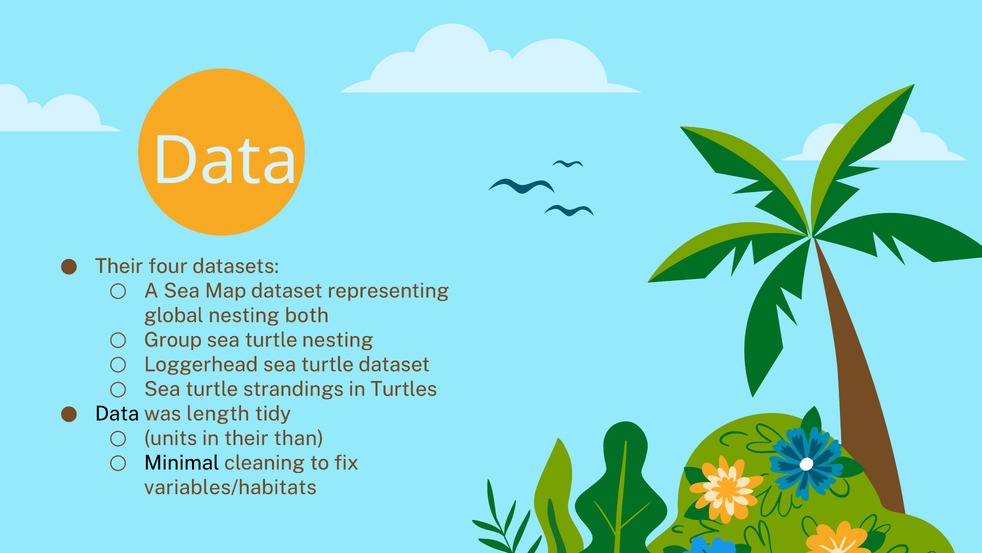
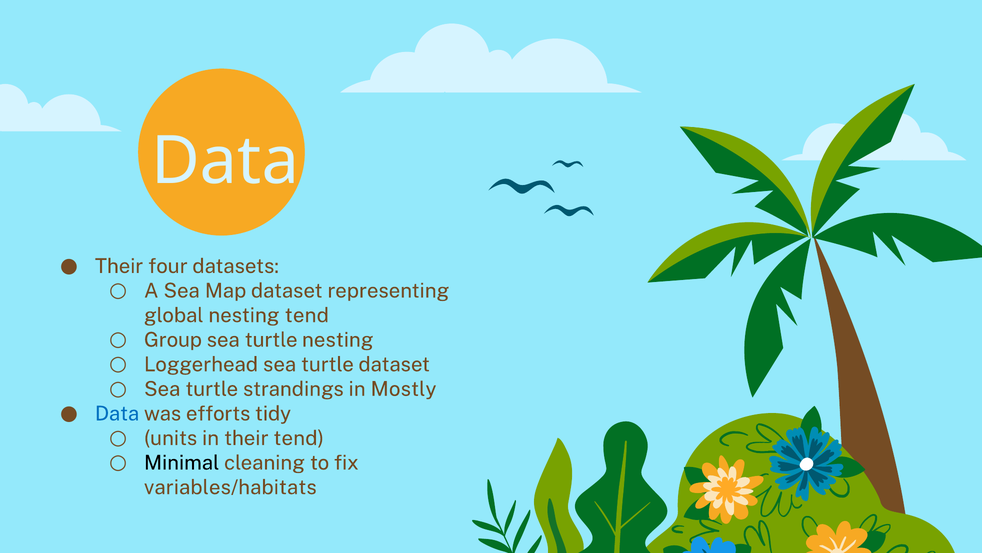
nesting both: both -> tend
Turtles: Turtles -> Mostly
Data at (117, 413) colour: black -> blue
length: length -> efforts
their than: than -> tend
